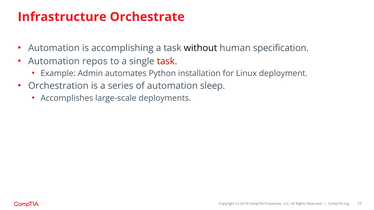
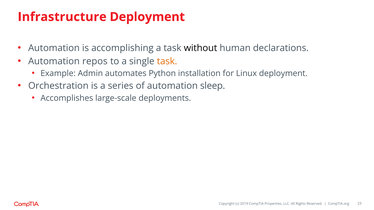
Infrastructure Orchestrate: Orchestrate -> Deployment
specification: specification -> declarations
task at (167, 61) colour: red -> orange
